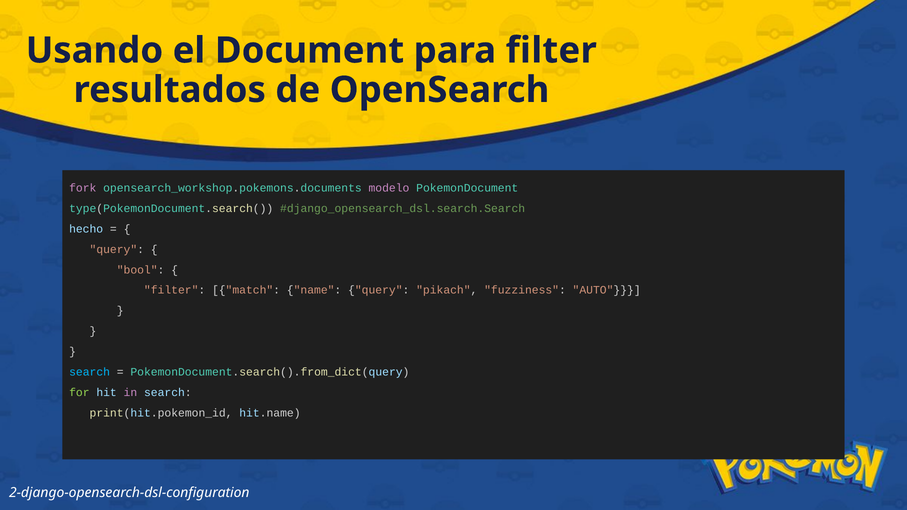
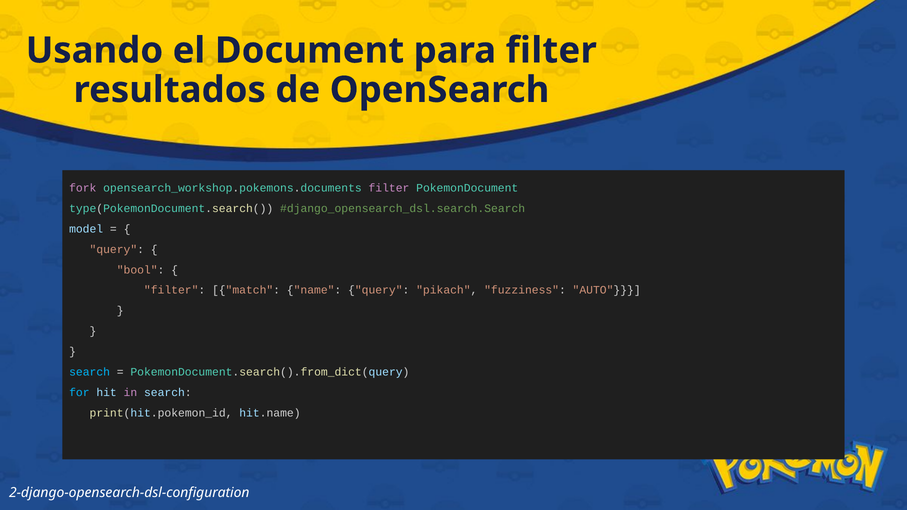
opensearch_workshop.pokemons.documents modelo: modelo -> filter
hecho: hecho -> model
for colour: light green -> light blue
